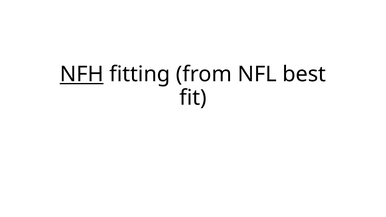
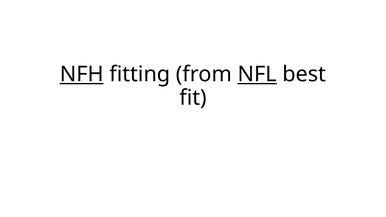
NFL underline: none -> present
